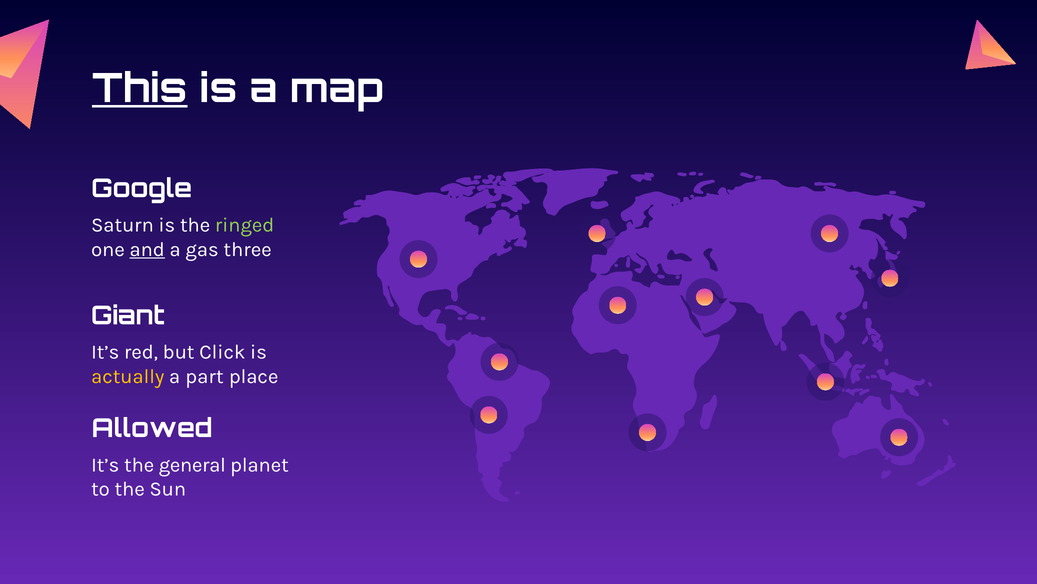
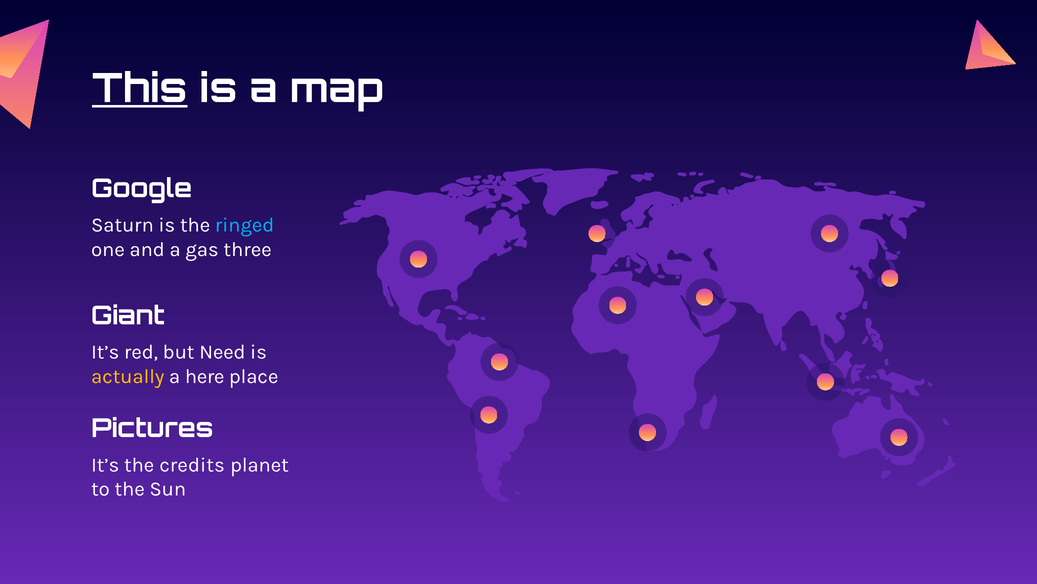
ringed colour: light green -> light blue
and underline: present -> none
Click: Click -> Need
part: part -> here
Allowed: Allowed -> Pictures
general: general -> credits
